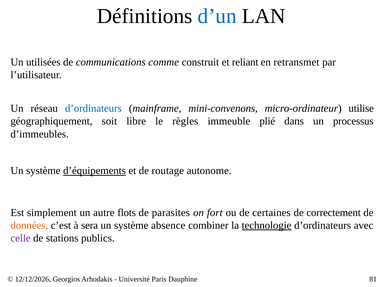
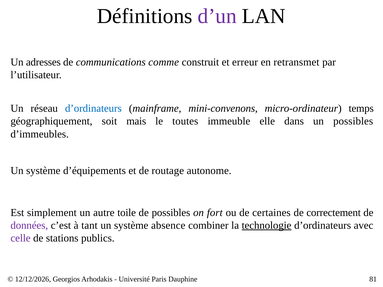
d’un colour: blue -> purple
utilisées: utilisées -> adresses
reliant: reliant -> erreur
utilise: utilise -> temps
libre: libre -> mais
règles: règles -> toutes
plié: plié -> elle
un processus: processus -> possibles
d’équipements underline: present -> none
flots: flots -> toile
de parasites: parasites -> possibles
données colour: orange -> purple
sera: sera -> tant
